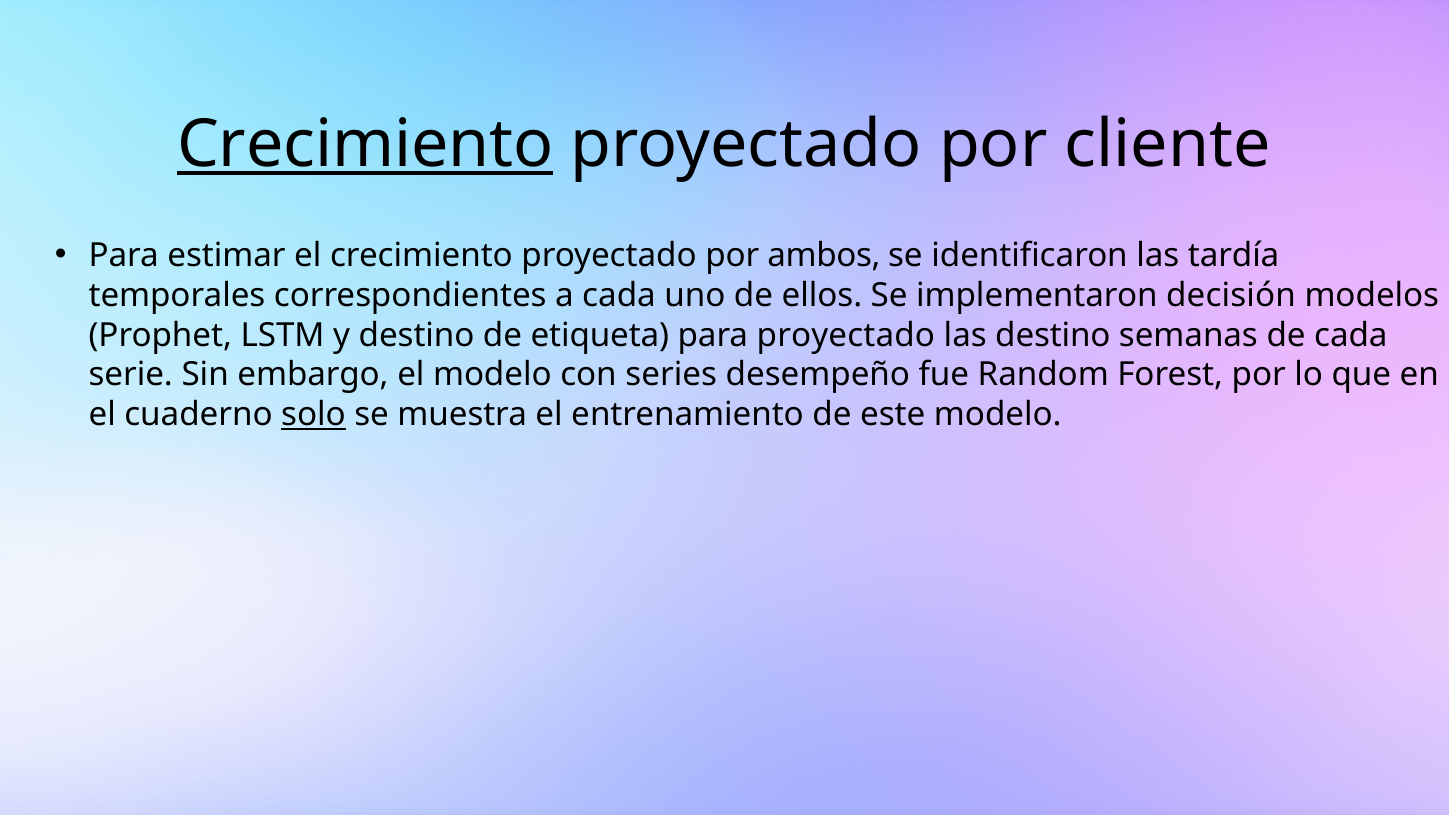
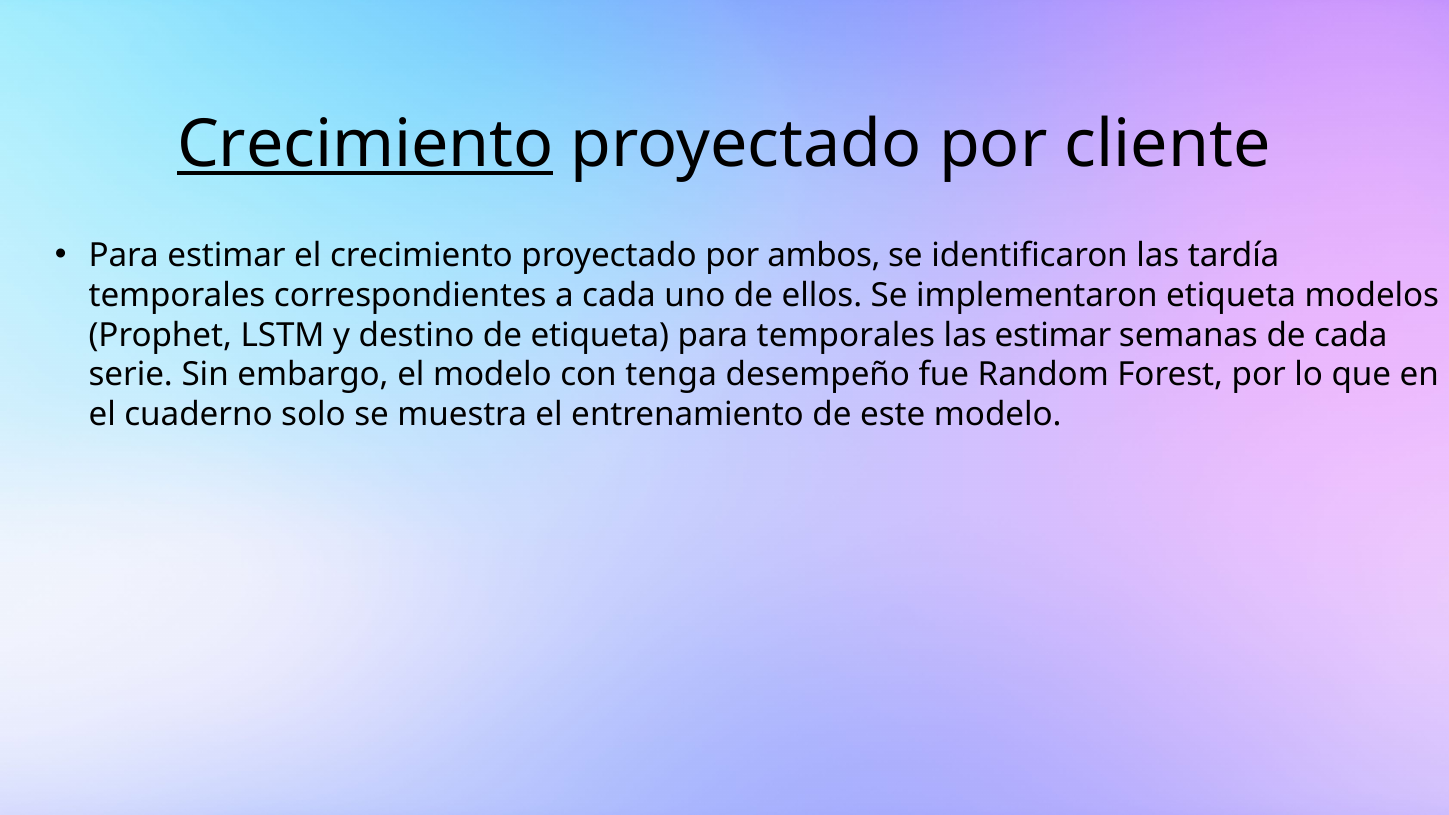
implementaron decisión: decisión -> etiqueta
para proyectado: proyectado -> temporales
las destino: destino -> estimar
series: series -> tenga
solo underline: present -> none
